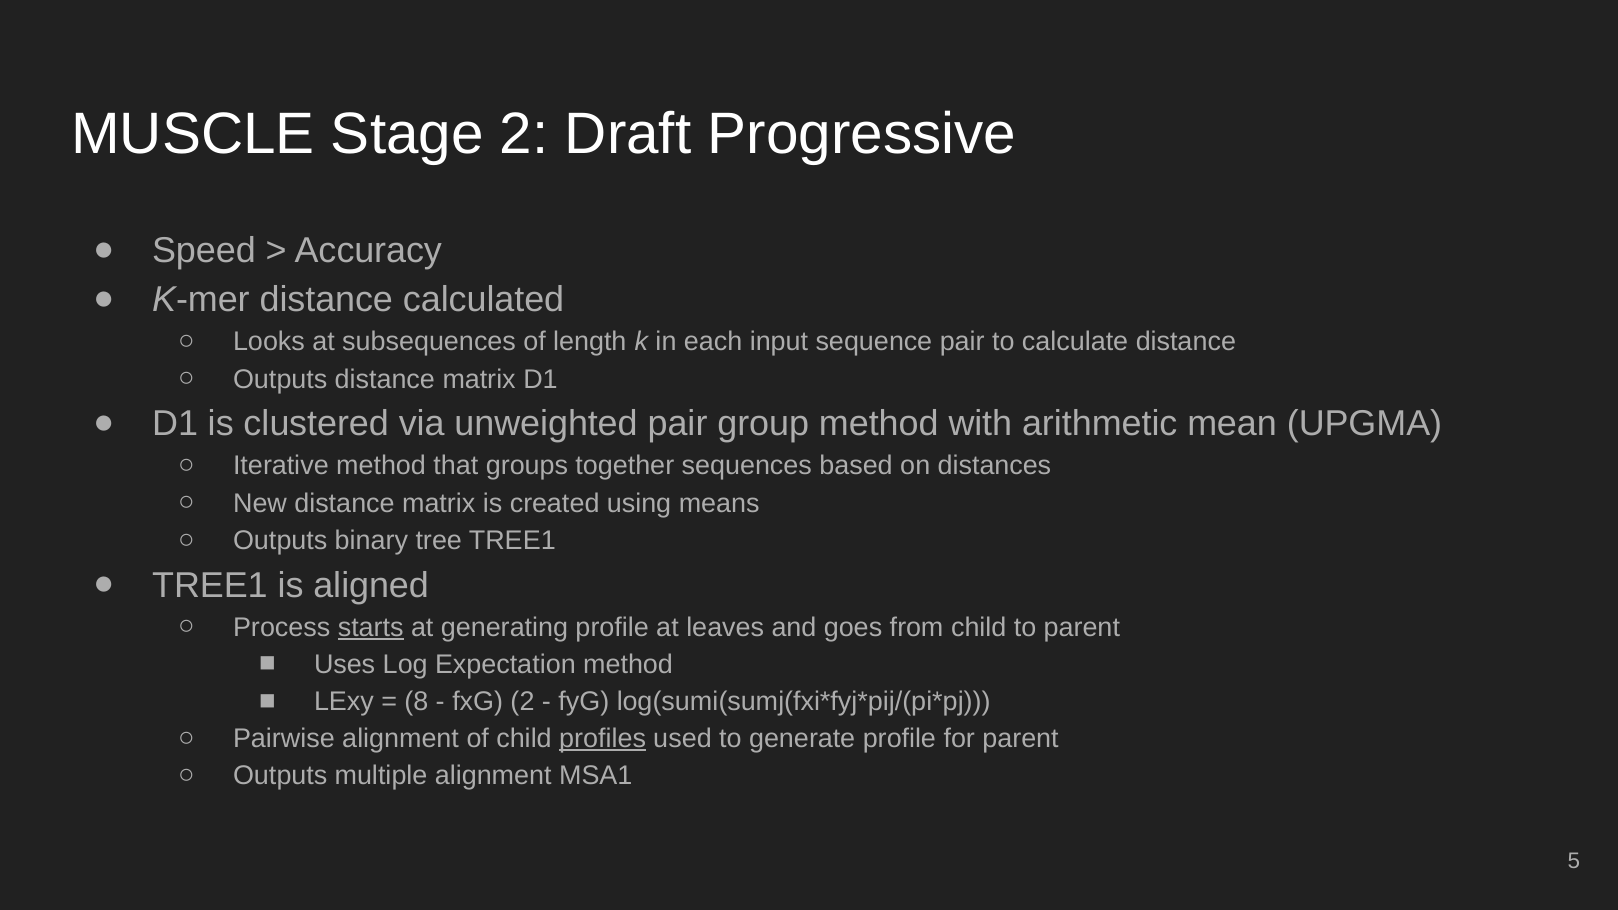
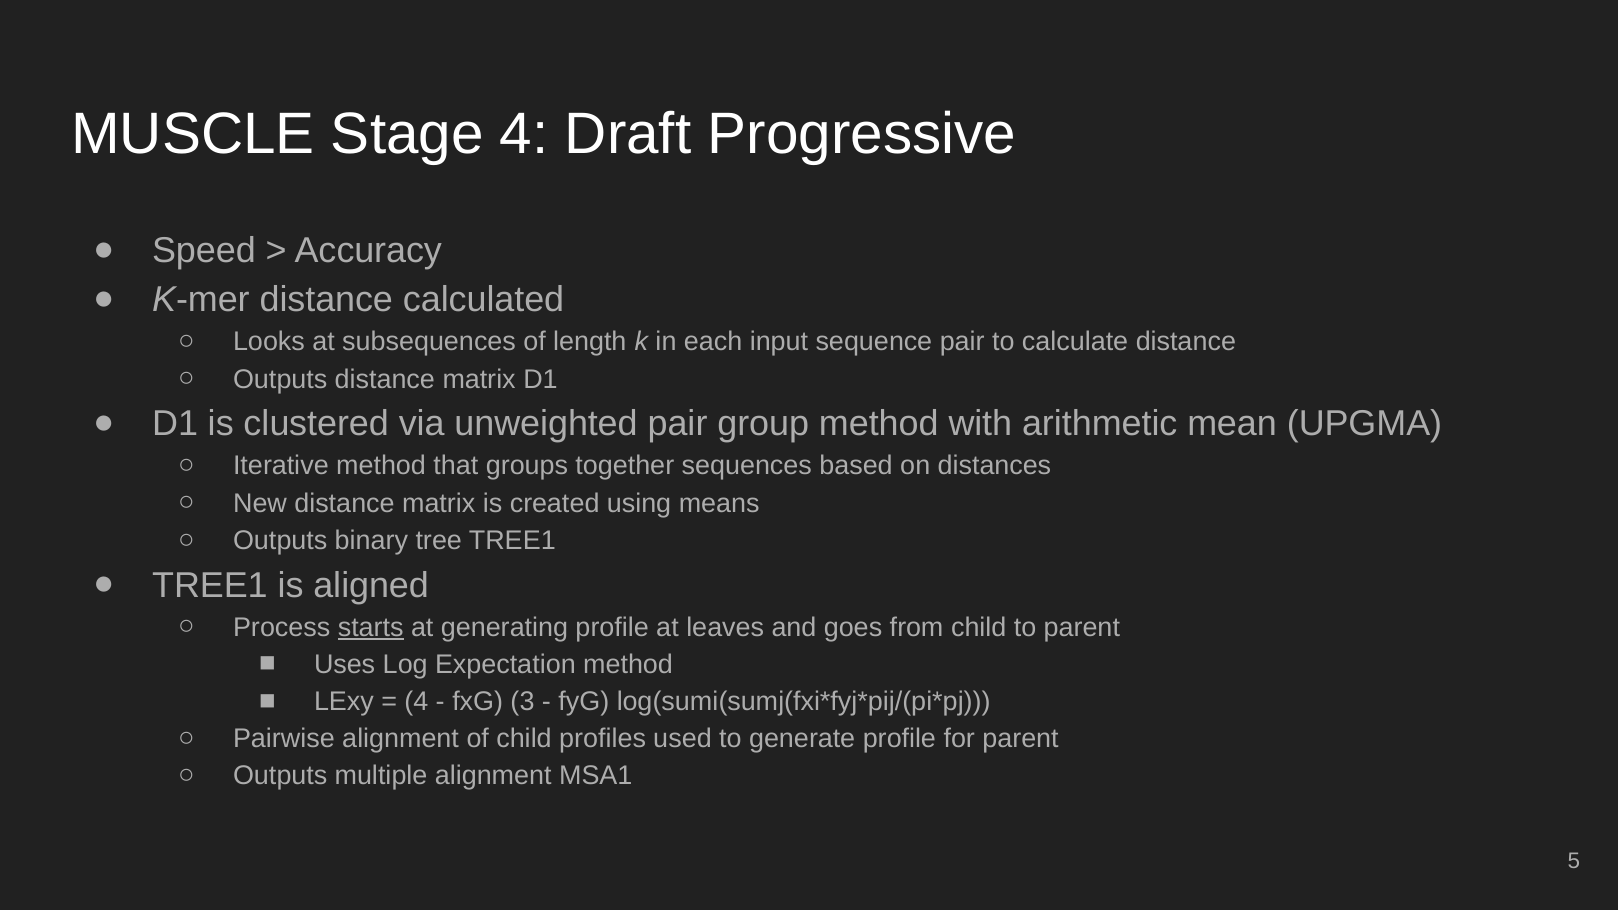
Stage 2: 2 -> 4
8 at (416, 702): 8 -> 4
fxG 2: 2 -> 3
profiles underline: present -> none
